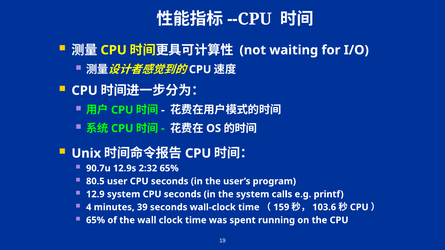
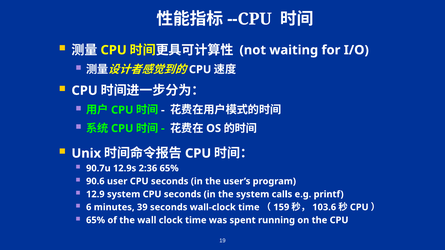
2:32: 2:32 -> 2:36
80.5: 80.5 -> 90.6
4: 4 -> 6
